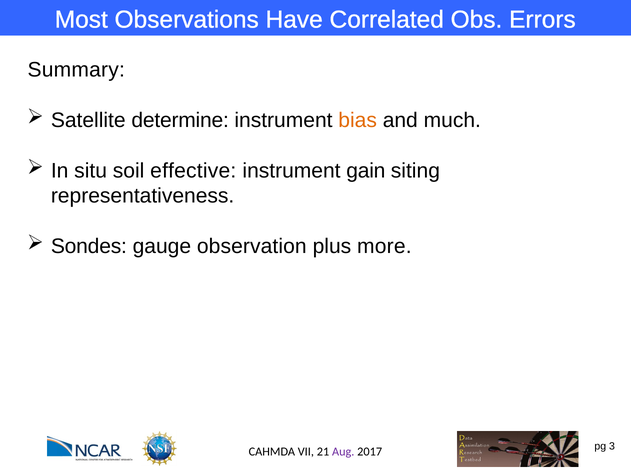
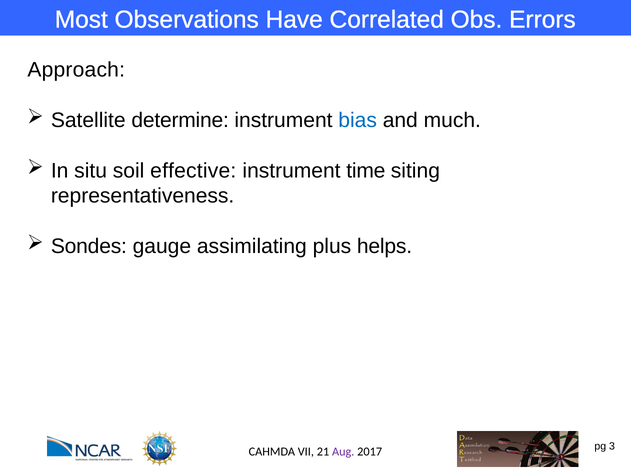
Summary: Summary -> Approach
bias colour: orange -> blue
gain: gain -> time
observation: observation -> assimilating
more: more -> helps
